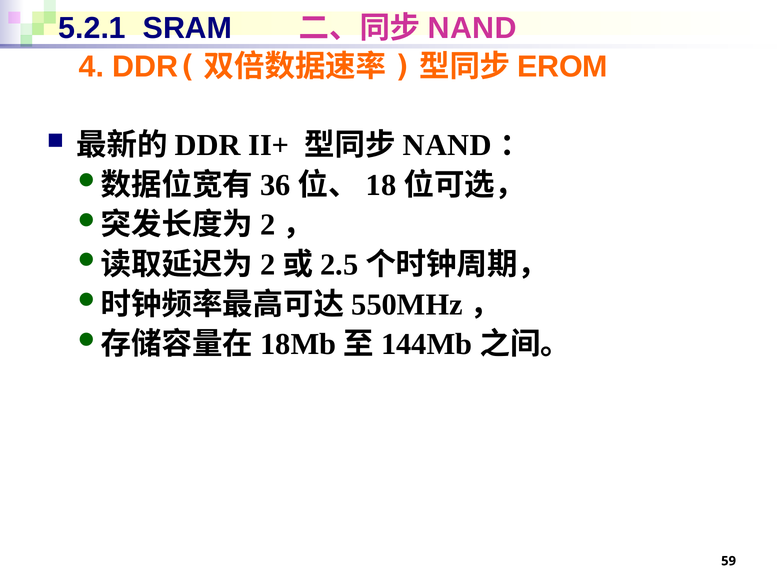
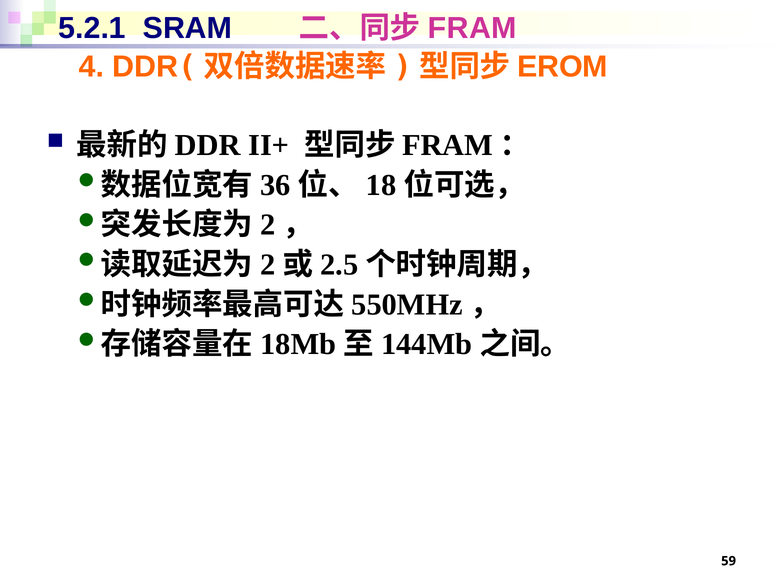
NAND at (472, 28): NAND -> FRAM
NAND at (447, 145): NAND -> FRAM
